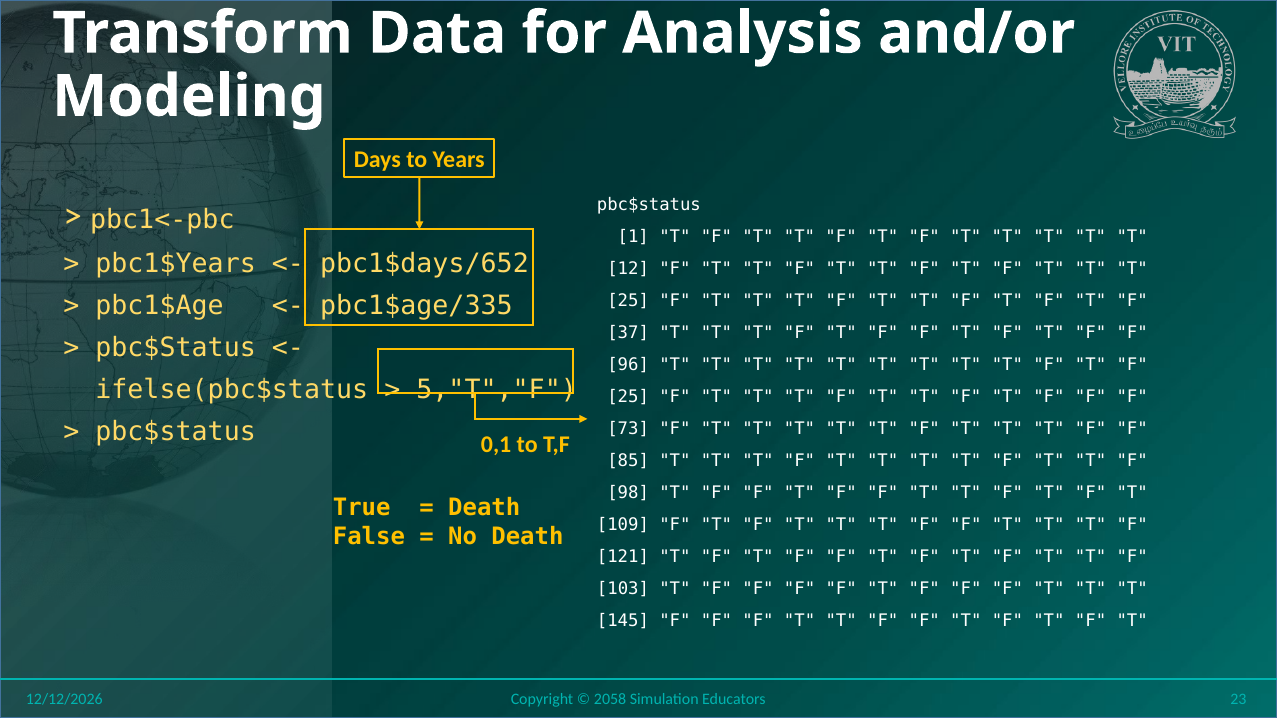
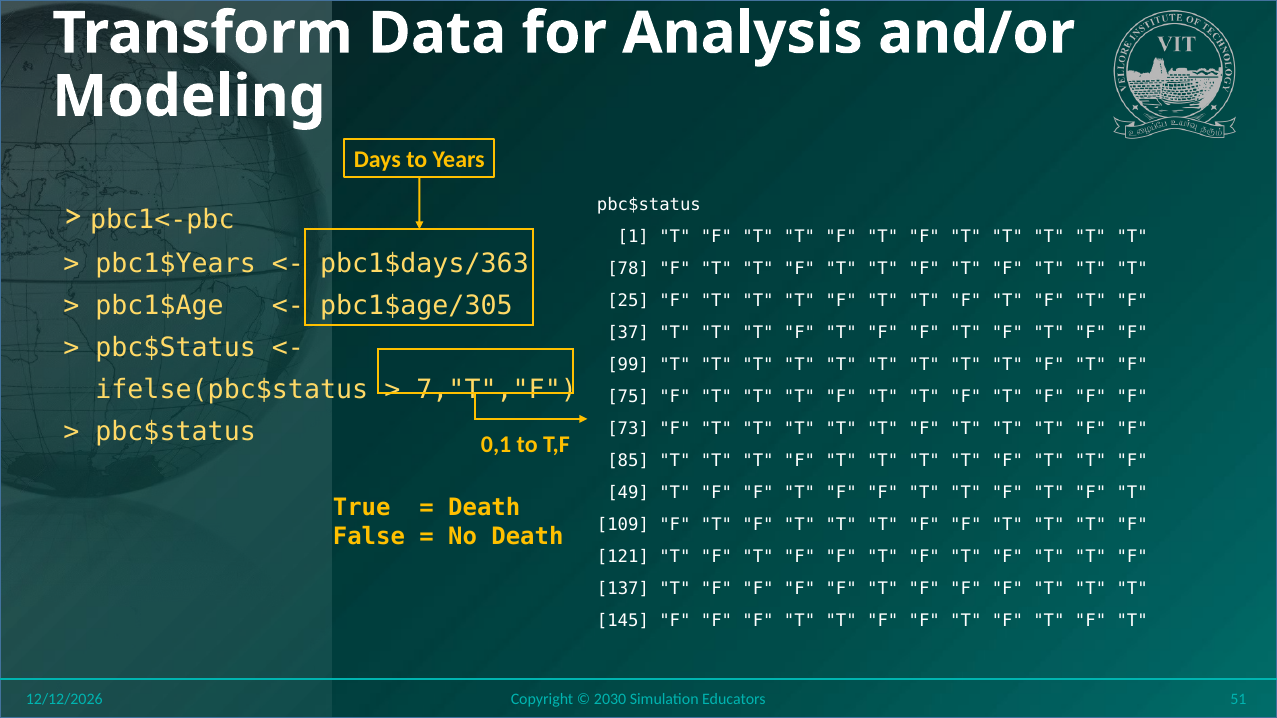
pbc1$days/652: pbc1$days/652 -> pbc1$days/363
12: 12 -> 78
pbc1$age/335: pbc1$age/335 -> pbc1$age/305
96: 96 -> 99
5,"T","F: 5,"T","F -> 7,"T","F
25 at (628, 397): 25 -> 75
98: 98 -> 49
103: 103 -> 137
2058: 2058 -> 2030
23: 23 -> 51
